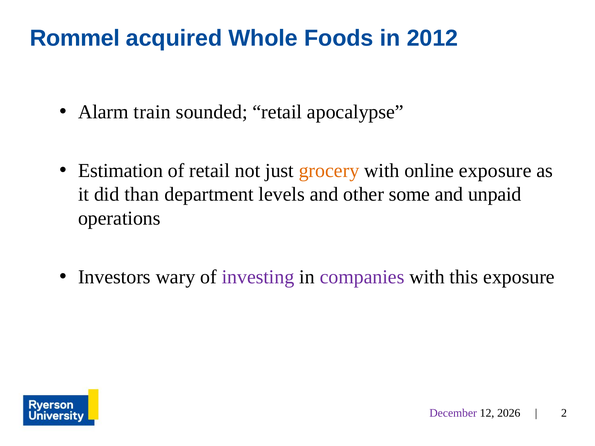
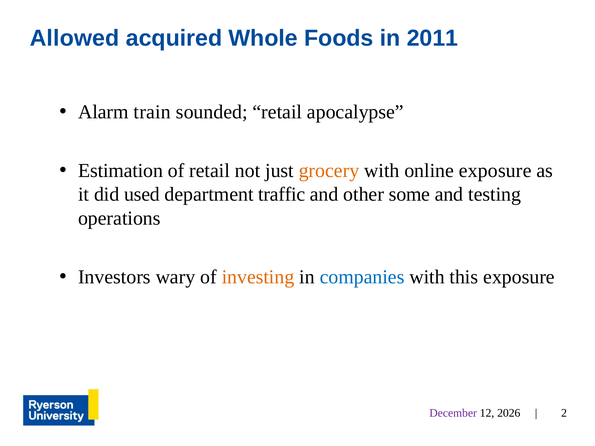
Rommel: Rommel -> Allowed
2012: 2012 -> 2011
than: than -> used
levels: levels -> traffic
unpaid: unpaid -> testing
investing colour: purple -> orange
companies colour: purple -> blue
